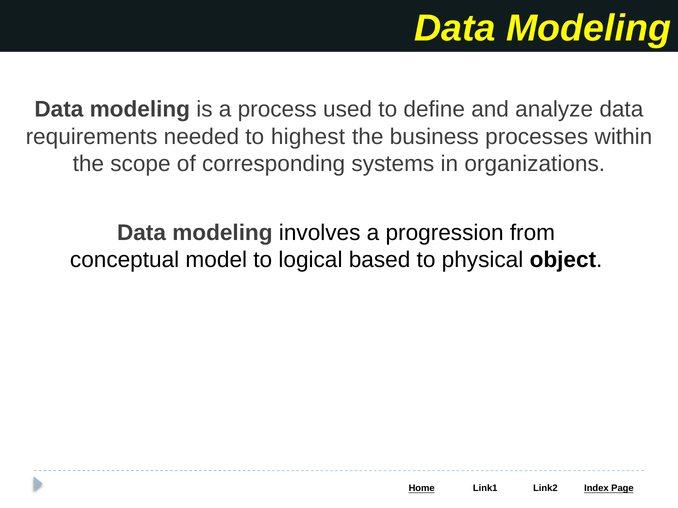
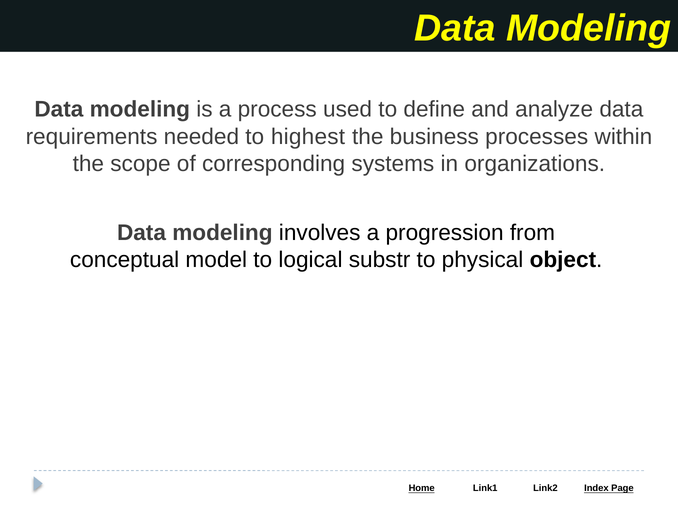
based: based -> substr
